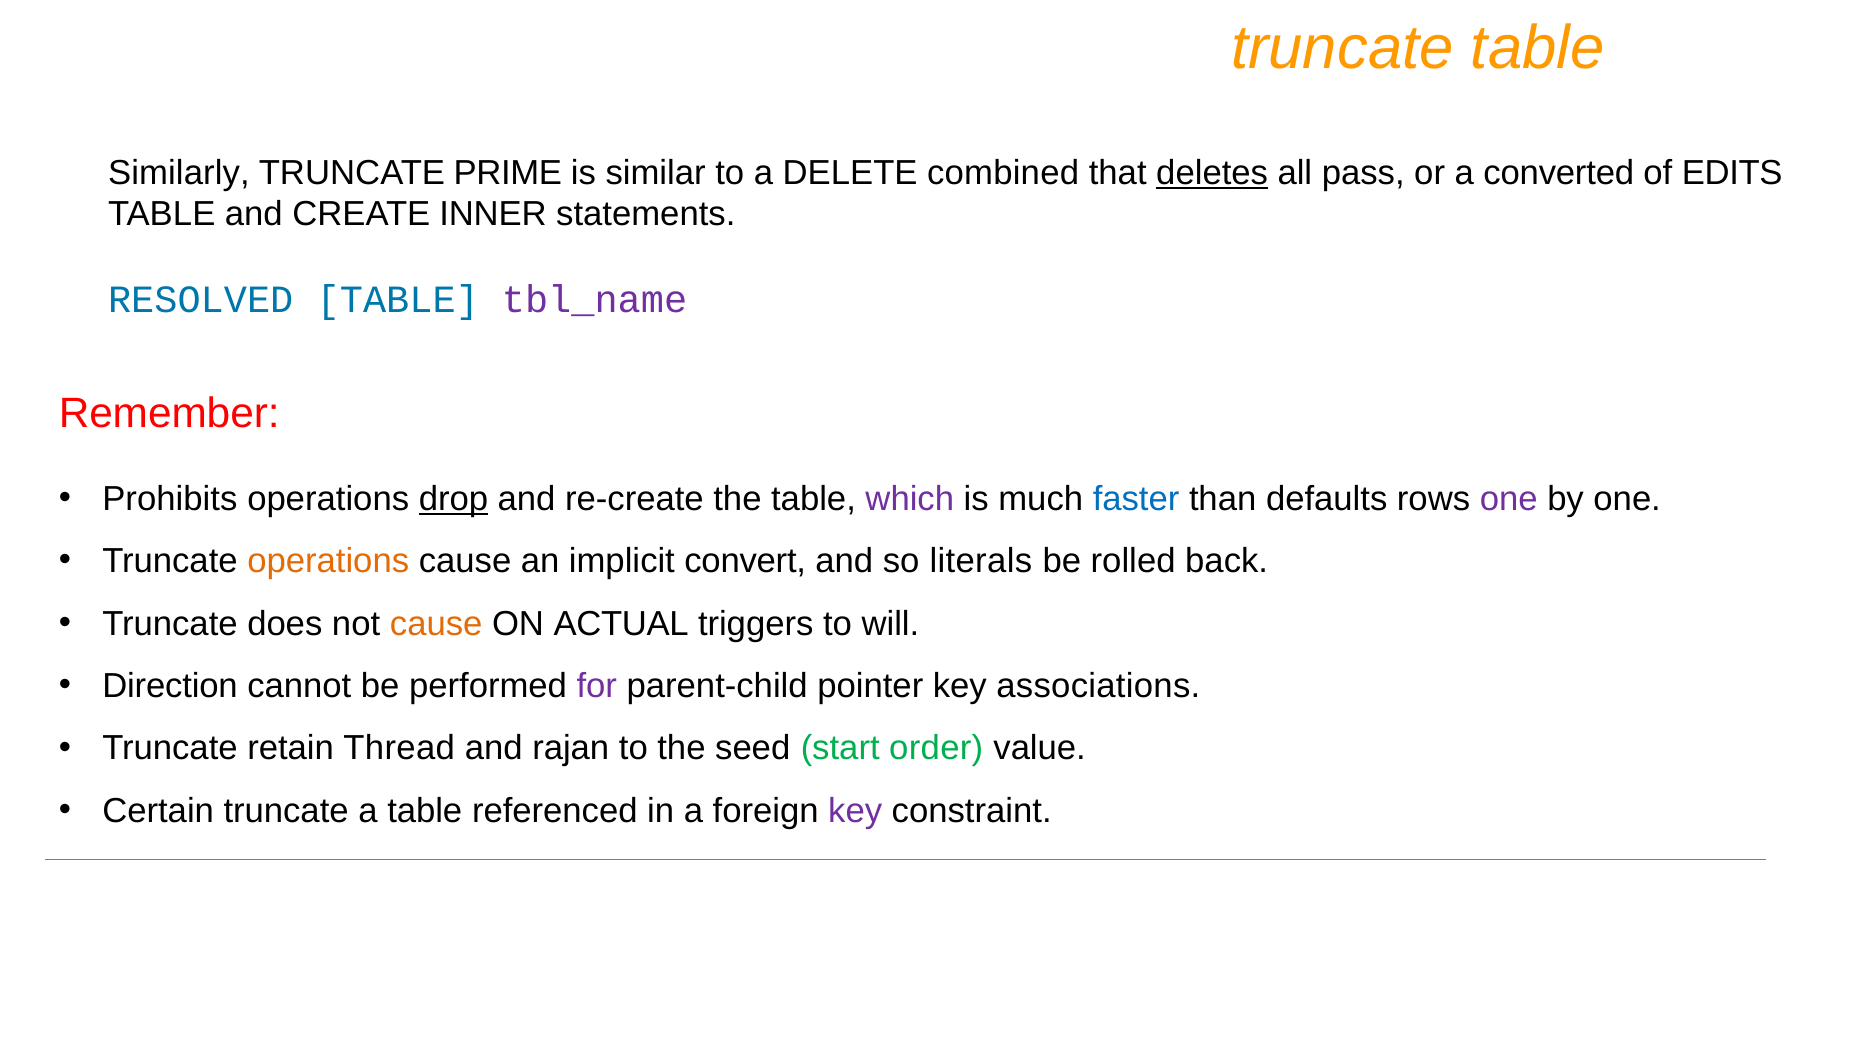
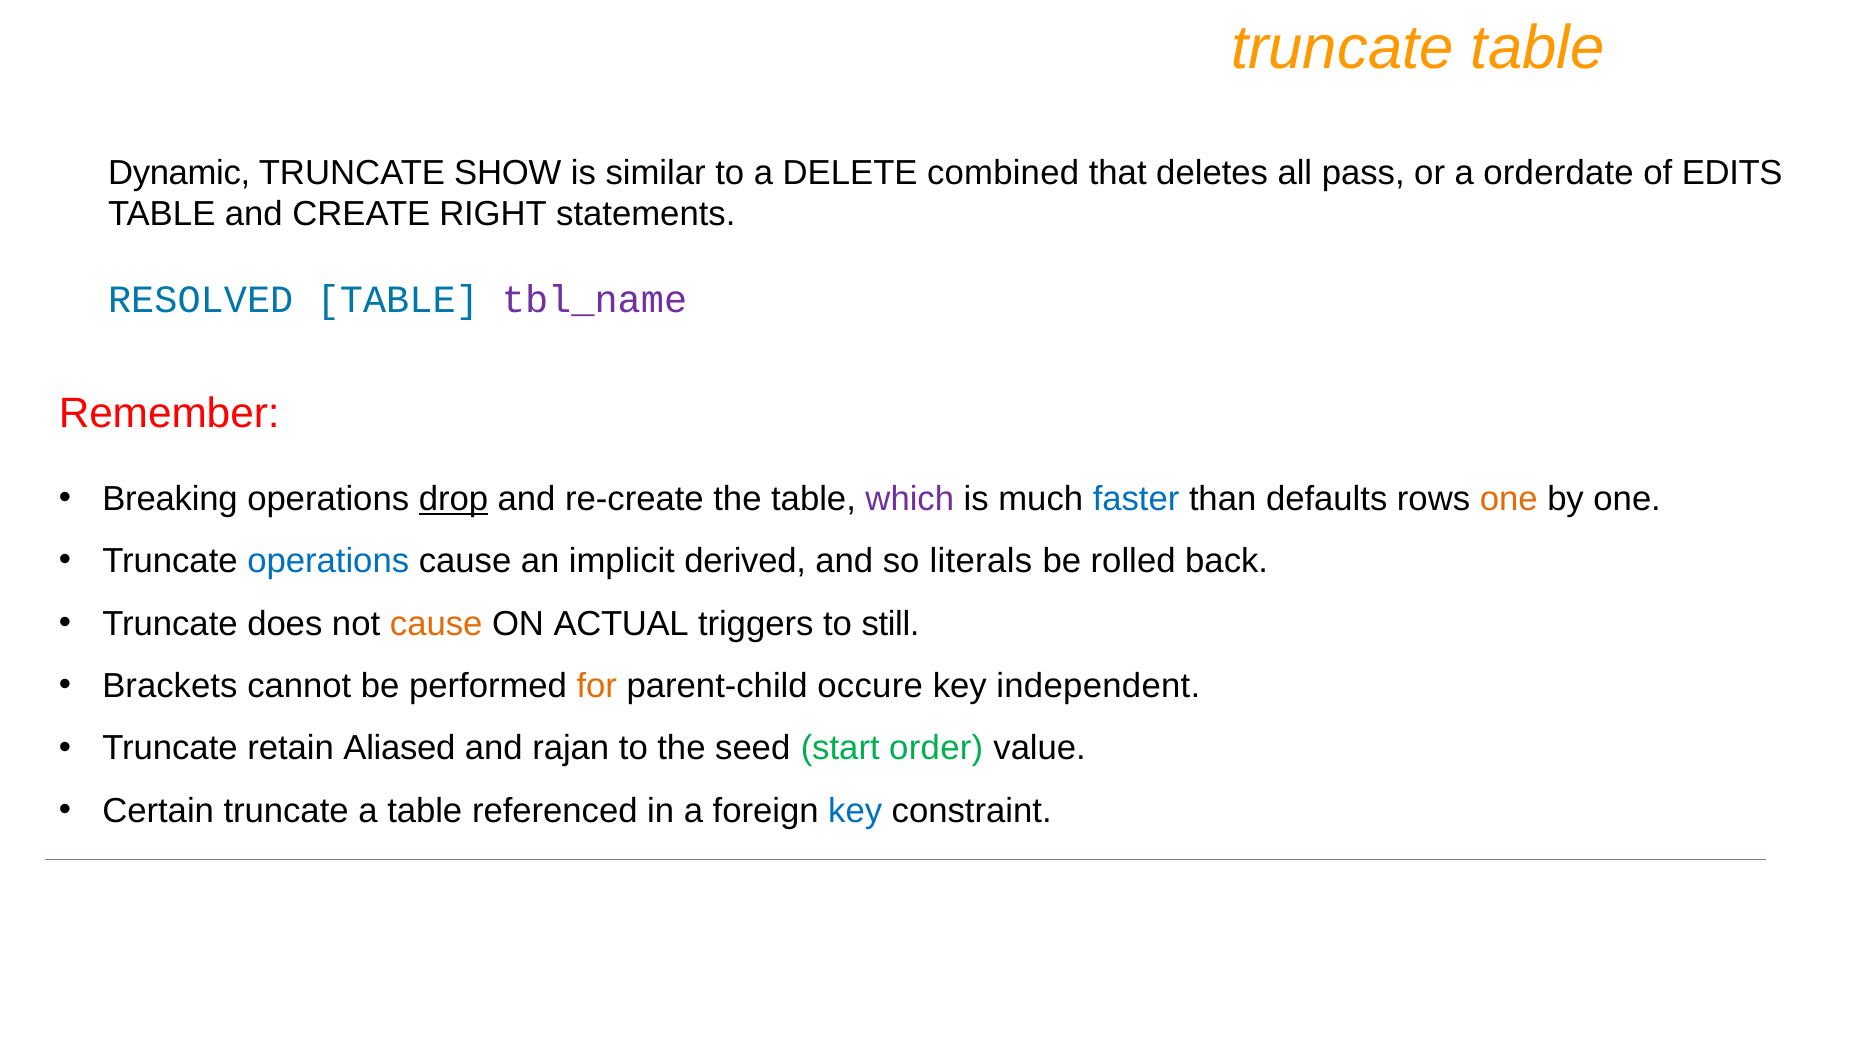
Similarly: Similarly -> Dynamic
PRIME: PRIME -> SHOW
deletes underline: present -> none
converted: converted -> orderdate
INNER: INNER -> RIGHT
Prohibits: Prohibits -> Breaking
one at (1509, 498) colour: purple -> orange
operations at (328, 561) colour: orange -> blue
convert: convert -> derived
will: will -> still
Direction: Direction -> Brackets
for colour: purple -> orange
pointer: pointer -> occure
associations: associations -> independent
Thread: Thread -> Aliased
key at (855, 811) colour: purple -> blue
